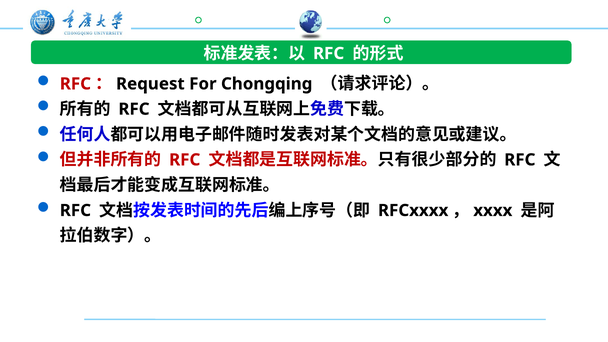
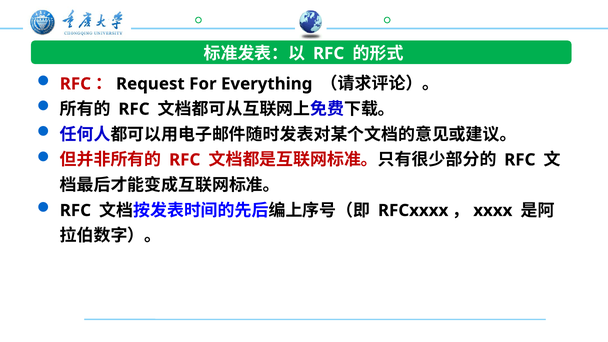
Chongqing: Chongqing -> Everything
